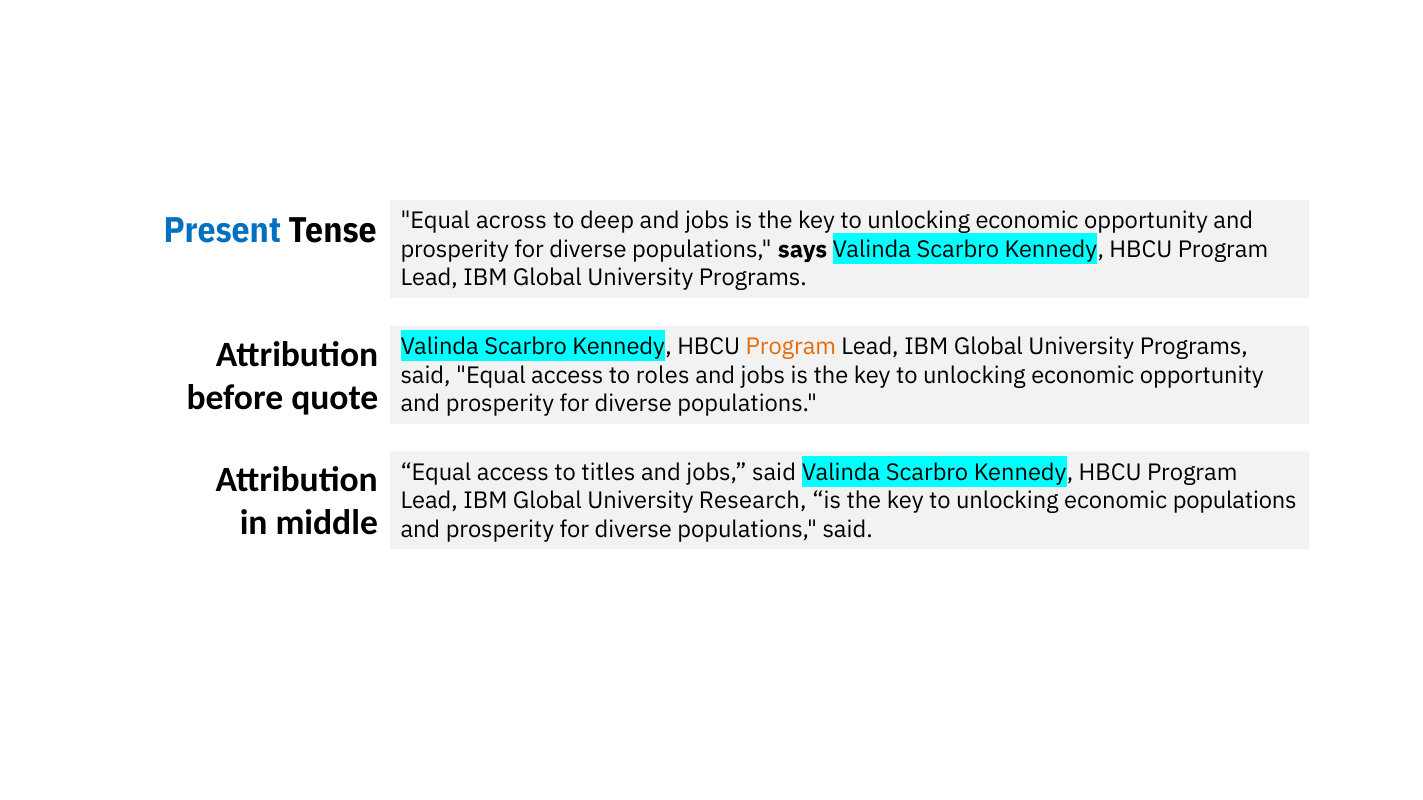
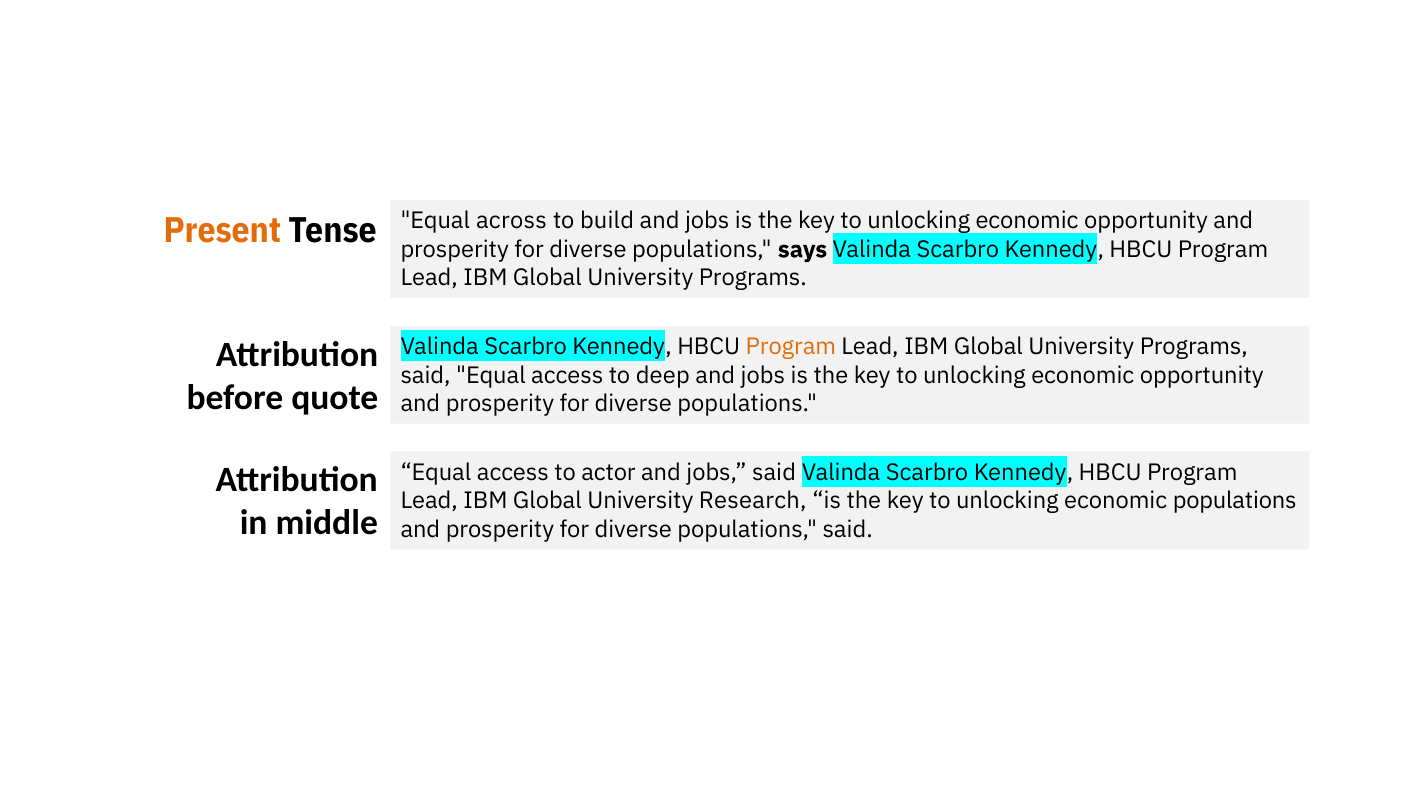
deep: deep -> build
Present colour: blue -> orange
roles: roles -> deep
titles: titles -> actor
